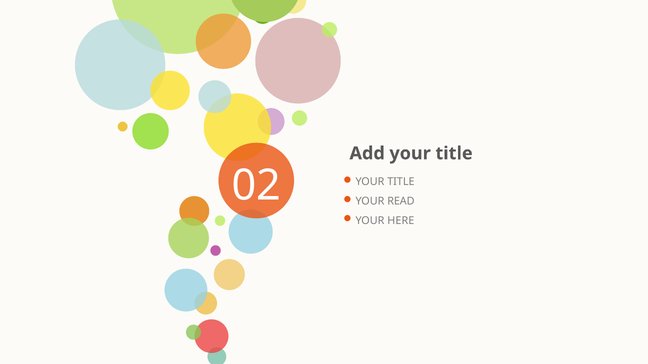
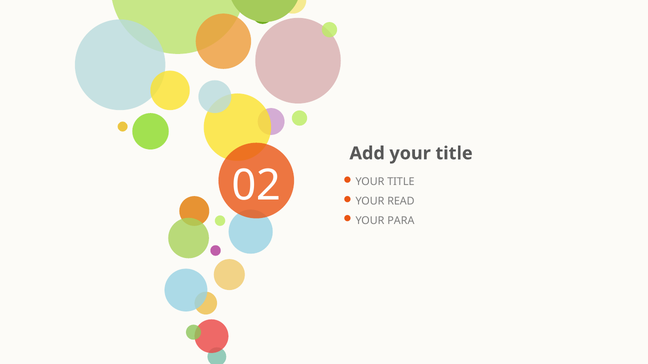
HERE: HERE -> PARA
